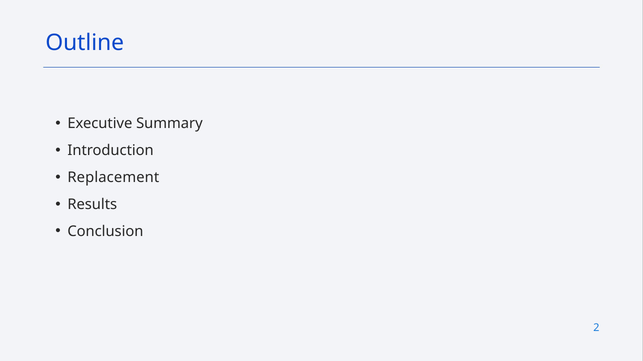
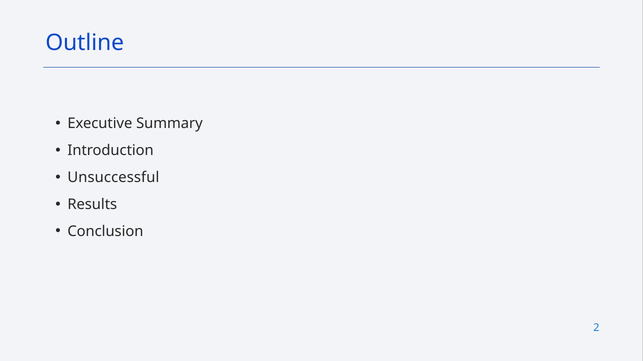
Replacement: Replacement -> Unsuccessful
